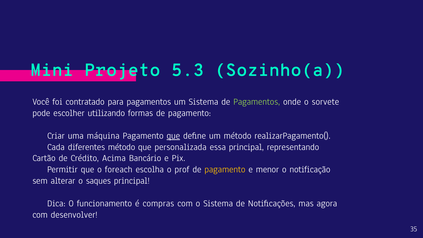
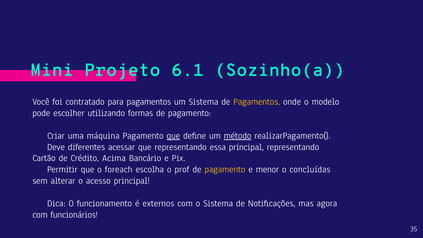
5.3: 5.3 -> 6.1
Pagamentos at (257, 102) colour: light green -> yellow
sorvete: sorvete -> modelo
método at (238, 136) underline: none -> present
Cada: Cada -> Deve
diferentes método: método -> acessar
que personalizada: personalizada -> representando
notificação: notificação -> concluídas
saques: saques -> acesso
compras: compras -> externos
desenvolver: desenvolver -> funcionários
